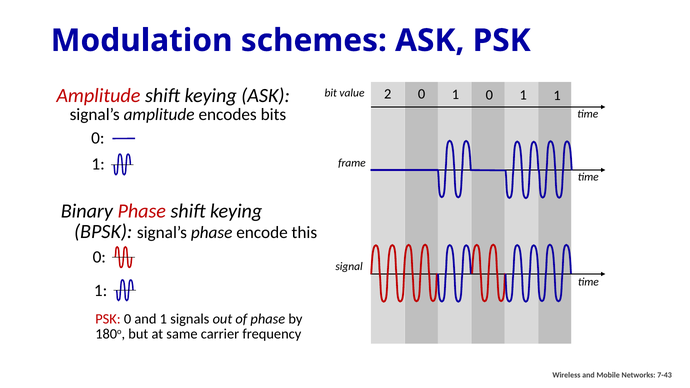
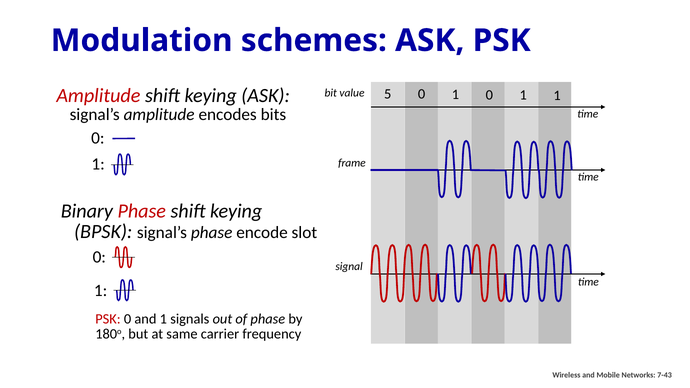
2: 2 -> 5
this: this -> slot
